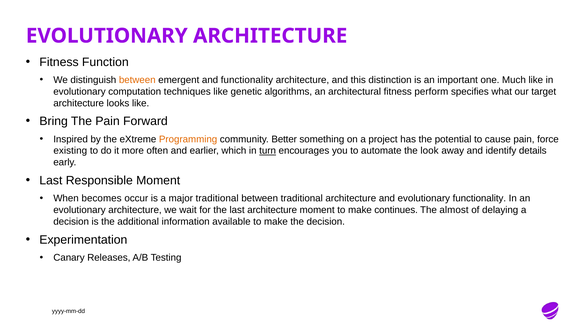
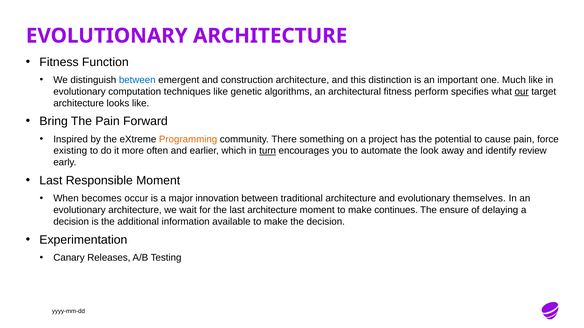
between at (137, 80) colour: orange -> blue
and functionality: functionality -> construction
our underline: none -> present
Better: Better -> There
details: details -> review
major traditional: traditional -> innovation
evolutionary functionality: functionality -> themselves
almost: almost -> ensure
